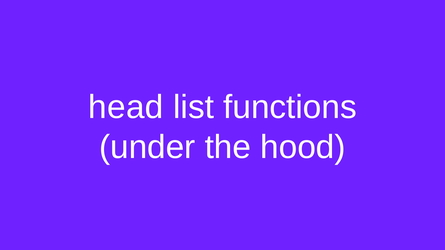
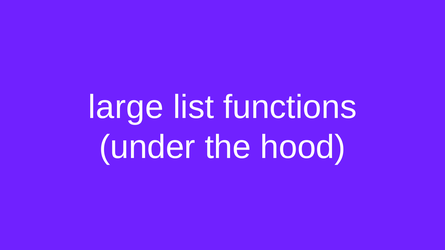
head: head -> large
